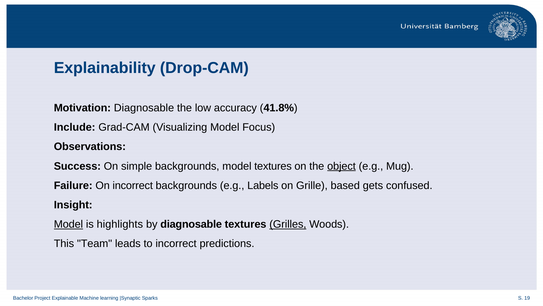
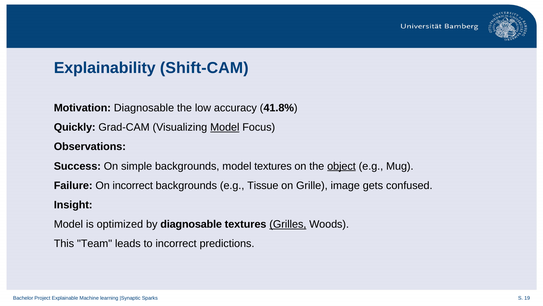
Drop-CAM: Drop-CAM -> Shift-CAM
Include: Include -> Quickly
Model at (225, 127) underline: none -> present
Labels: Labels -> Tissue
based: based -> image
Model at (68, 224) underline: present -> none
highlights: highlights -> optimized
